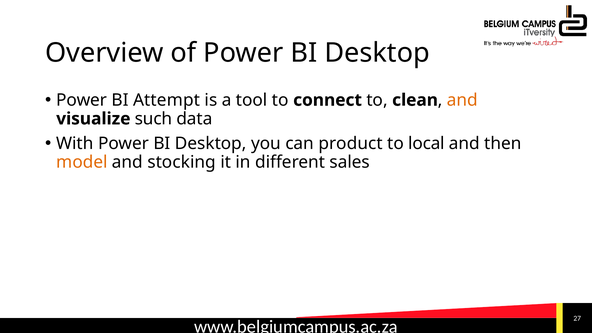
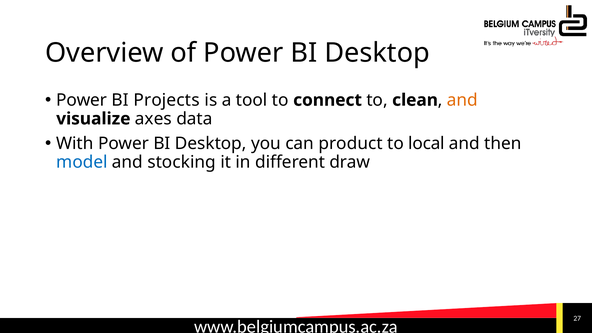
Attempt: Attempt -> Projects
such: such -> axes
model colour: orange -> blue
sales: sales -> draw
